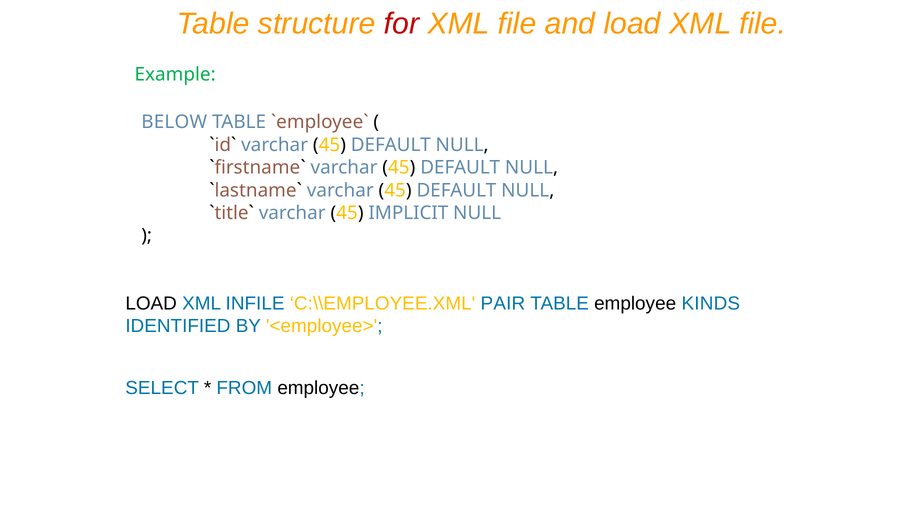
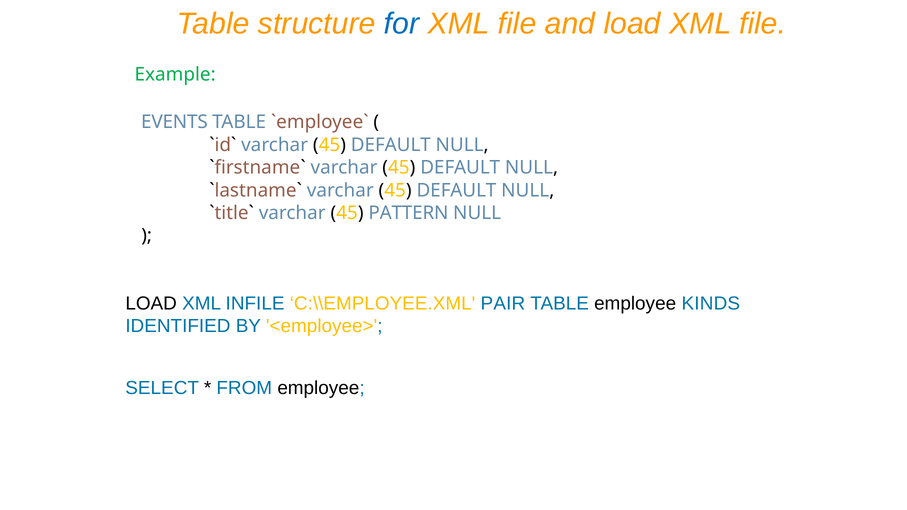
for colour: red -> blue
BELOW: BELOW -> EVENTS
IMPLICIT: IMPLICIT -> PATTERN
